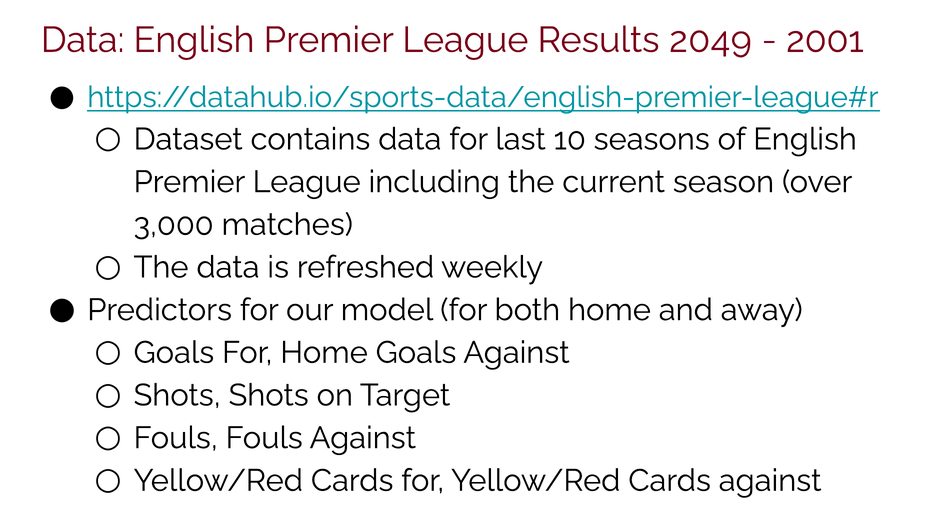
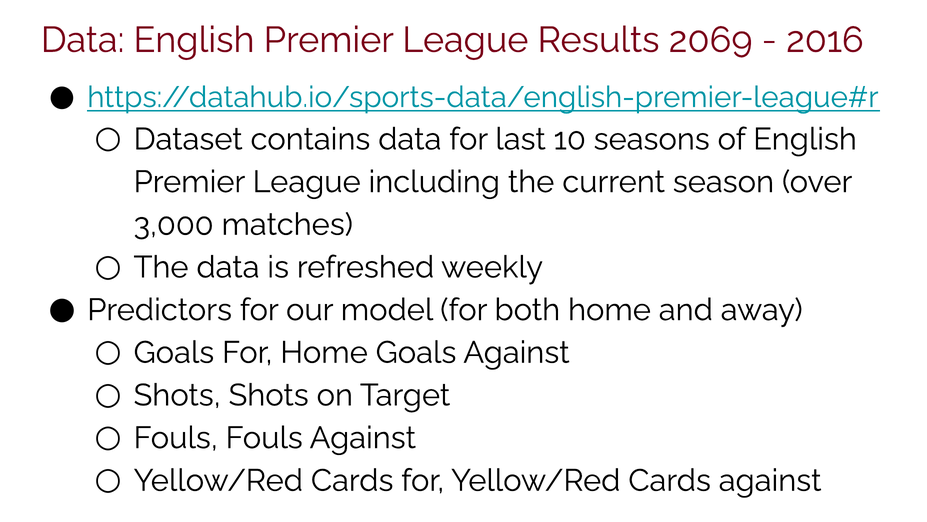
2049: 2049 -> 2069
2001: 2001 -> 2016
